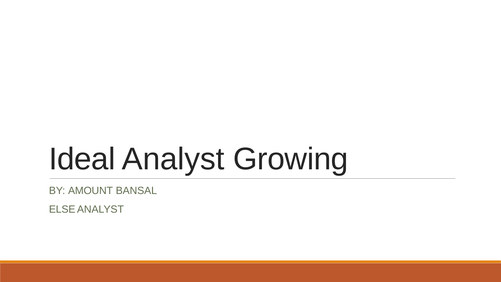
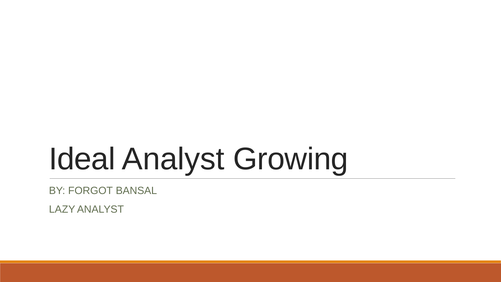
AMOUNT: AMOUNT -> FORGOT
ELSE: ELSE -> LAZY
